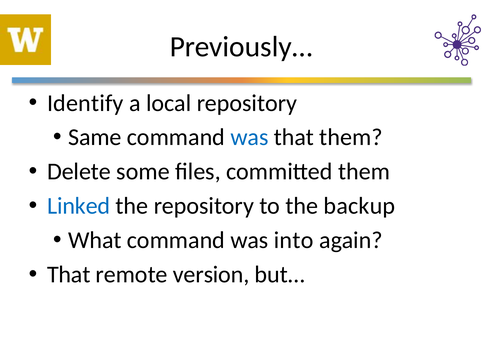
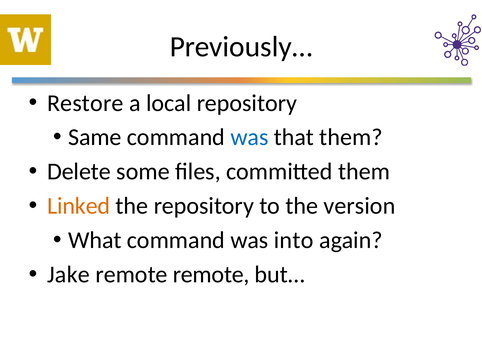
Identify: Identify -> Restore
Linked colour: blue -> orange
backup: backup -> version
That at (69, 274): That -> Jake
remote version: version -> remote
